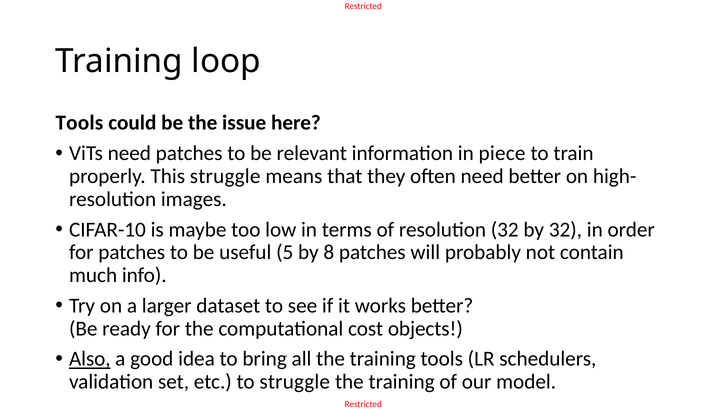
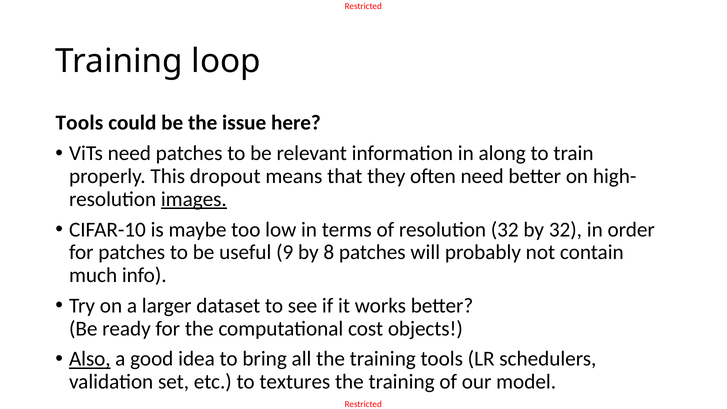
piece: piece -> along
This struggle: struggle -> dropout
images underline: none -> present
5: 5 -> 9
to struggle: struggle -> textures
